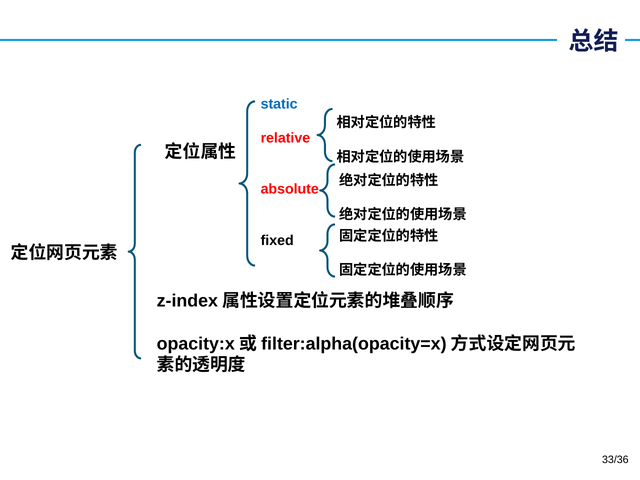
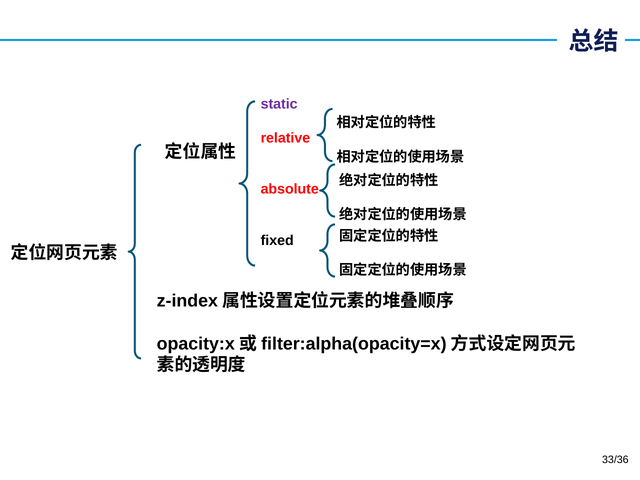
static colour: blue -> purple
